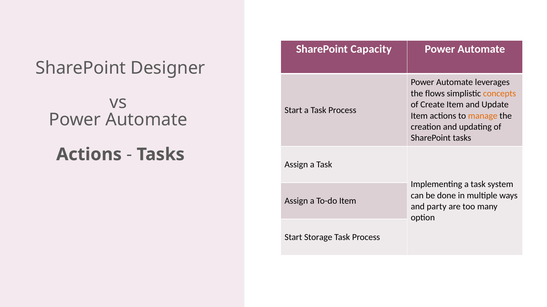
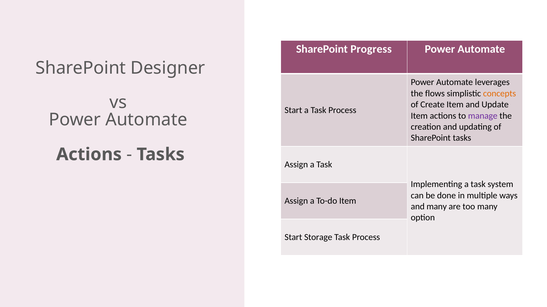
Capacity: Capacity -> Progress
manage colour: orange -> purple
and party: party -> many
